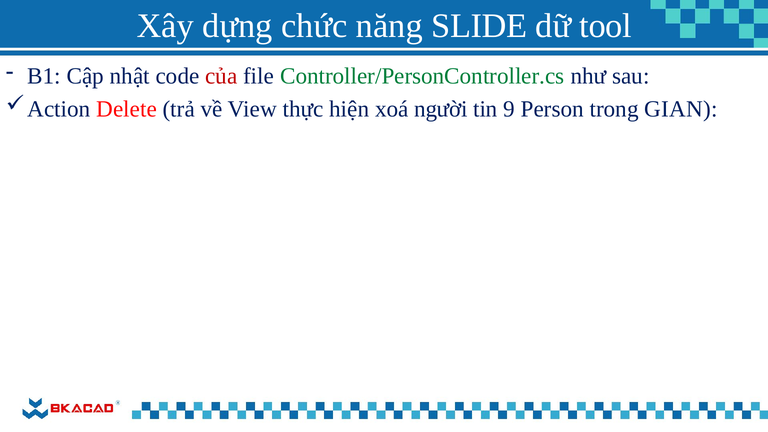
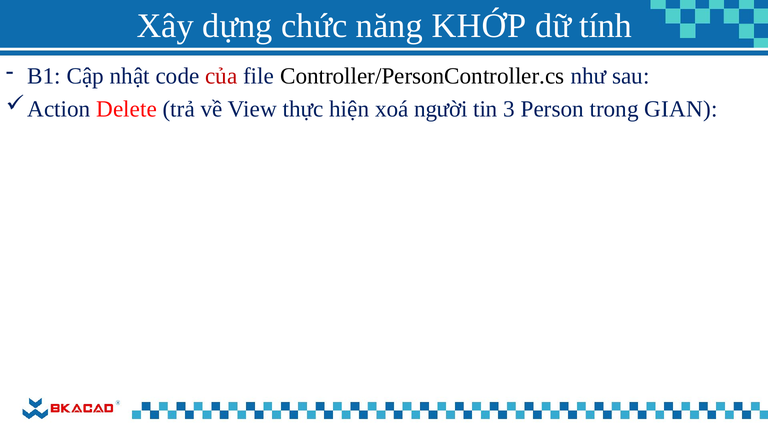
SLIDE: SLIDE -> KHỚP
tool: tool -> tính
Controller/PersonController.cs colour: green -> black
9: 9 -> 3
